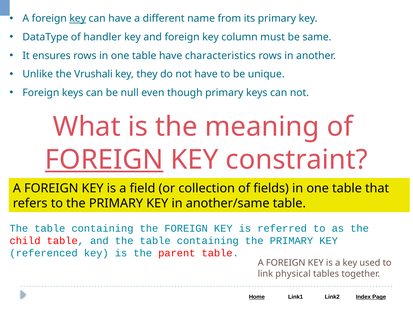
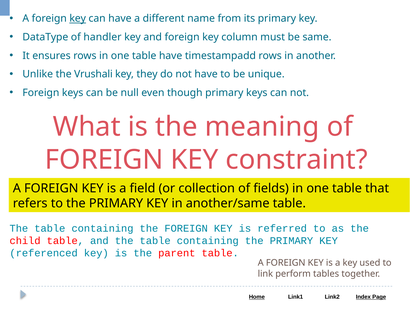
characteristics: characteristics -> timestampadd
FOREIGN at (104, 160) underline: present -> none
physical: physical -> perform
